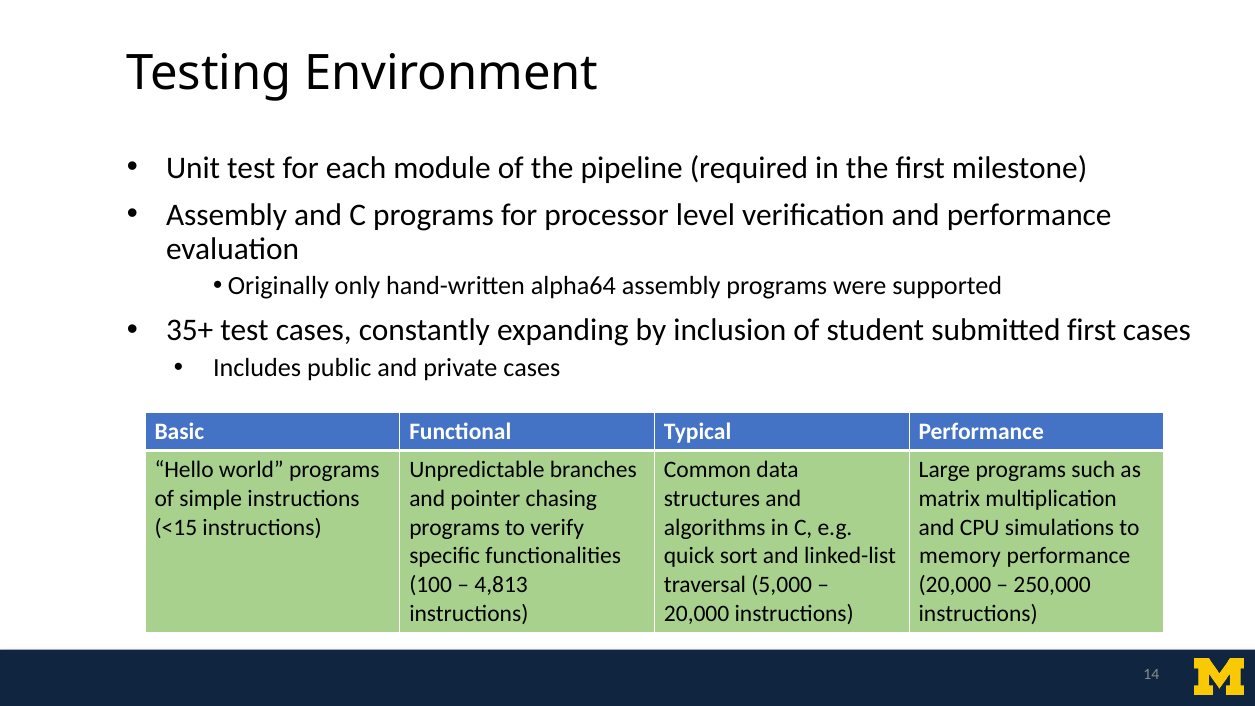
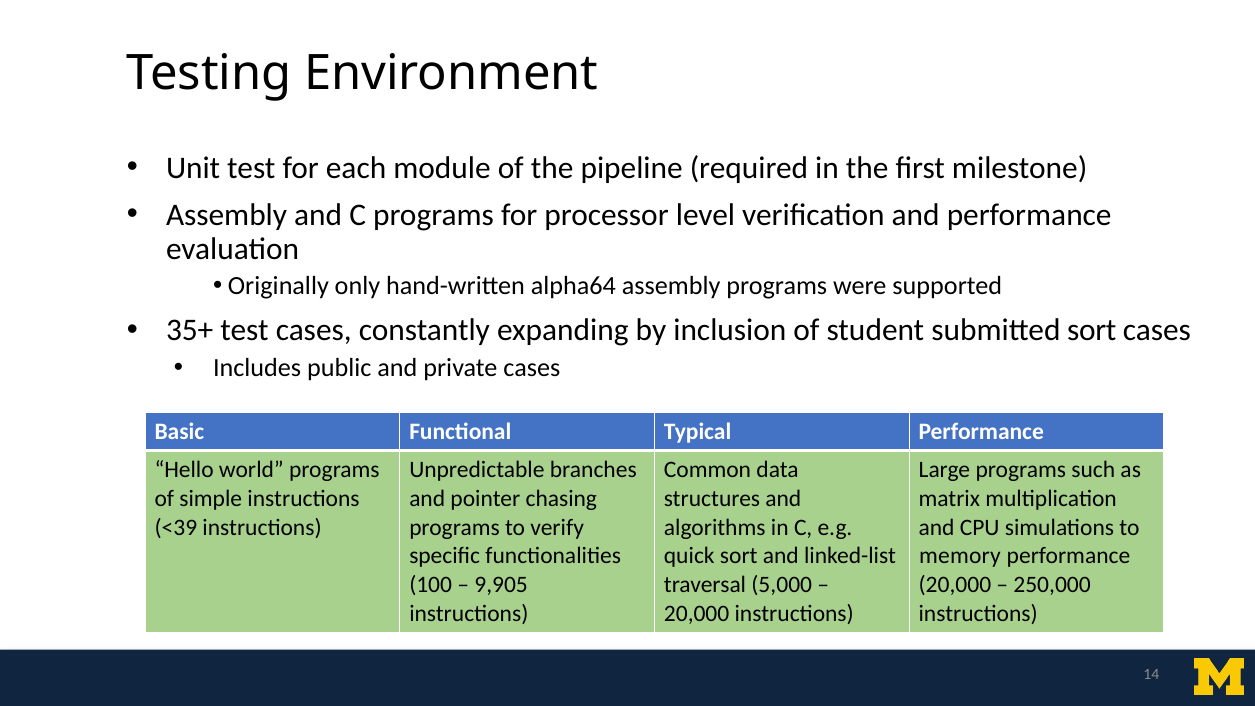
submitted first: first -> sort
<15: <15 -> <39
4,813: 4,813 -> 9,905
